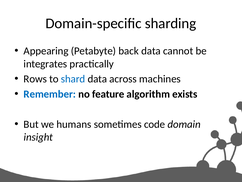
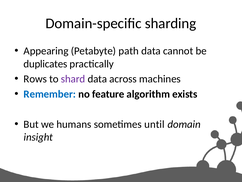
back: back -> path
integrates: integrates -> duplicates
shard colour: blue -> purple
code: code -> until
